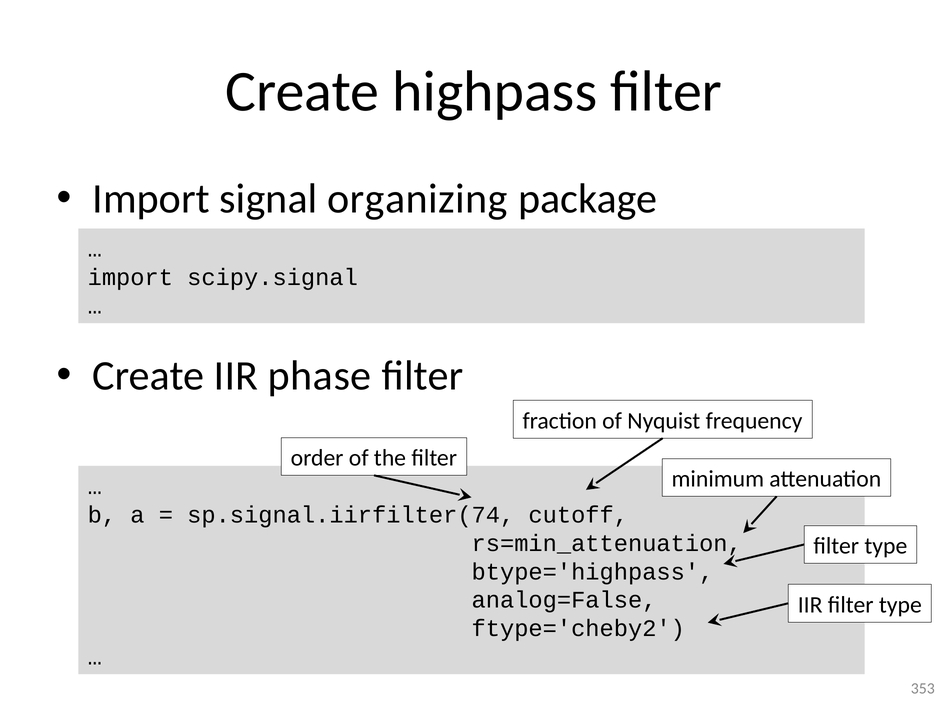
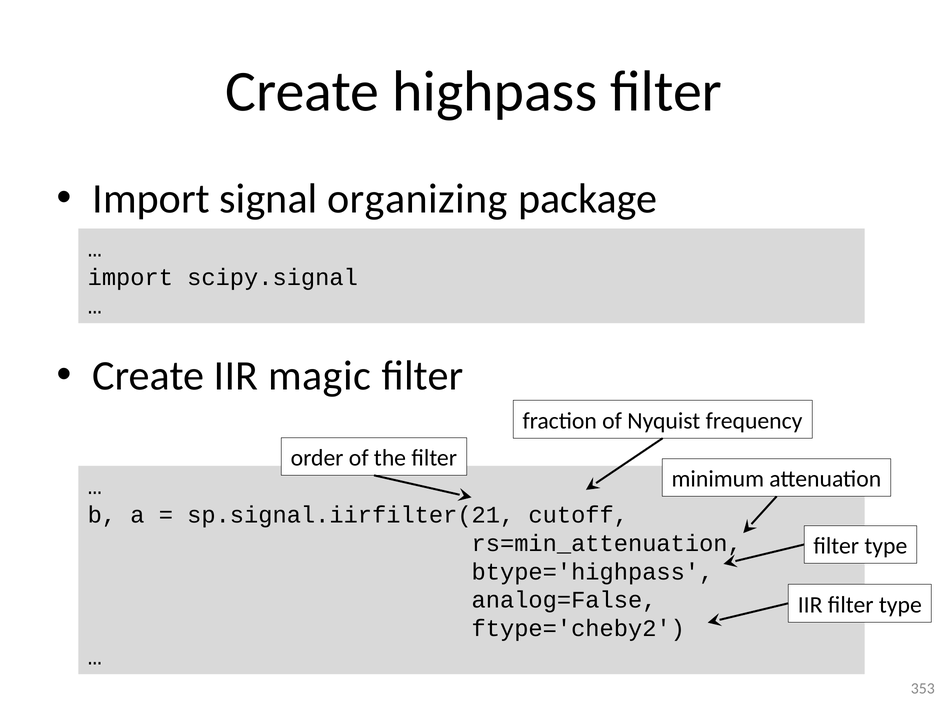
phase: phase -> magic
sp.signal.iirfilter(74: sp.signal.iirfilter(74 -> sp.signal.iirfilter(21
